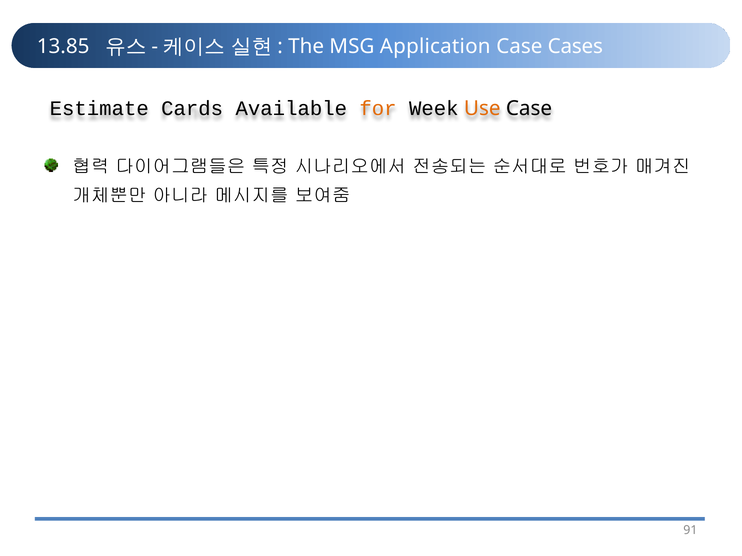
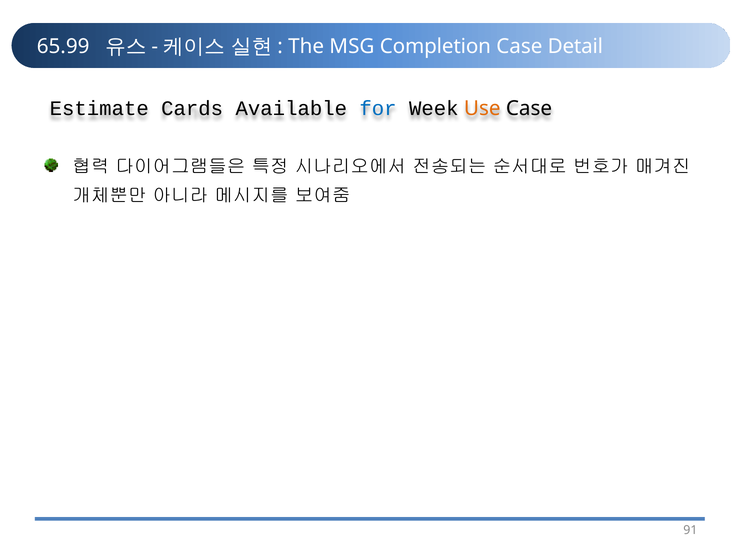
13.85: 13.85 -> 65.99
Application: Application -> Completion
Cases: Cases -> Detail
for colour: orange -> blue
